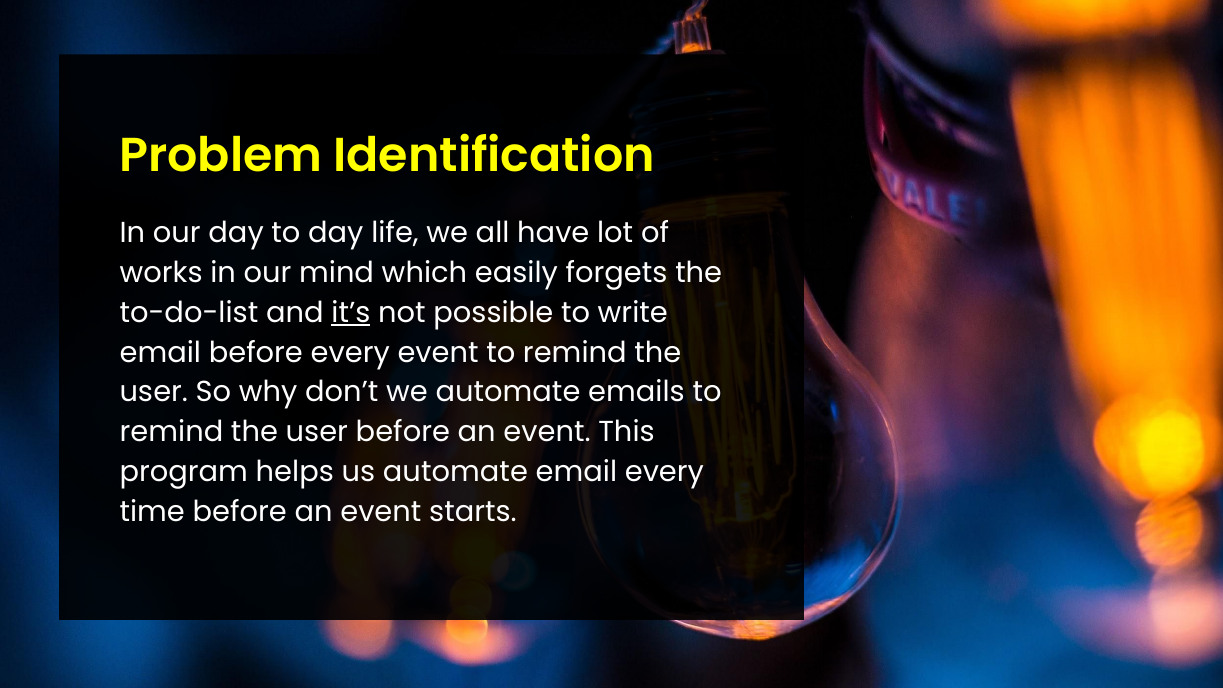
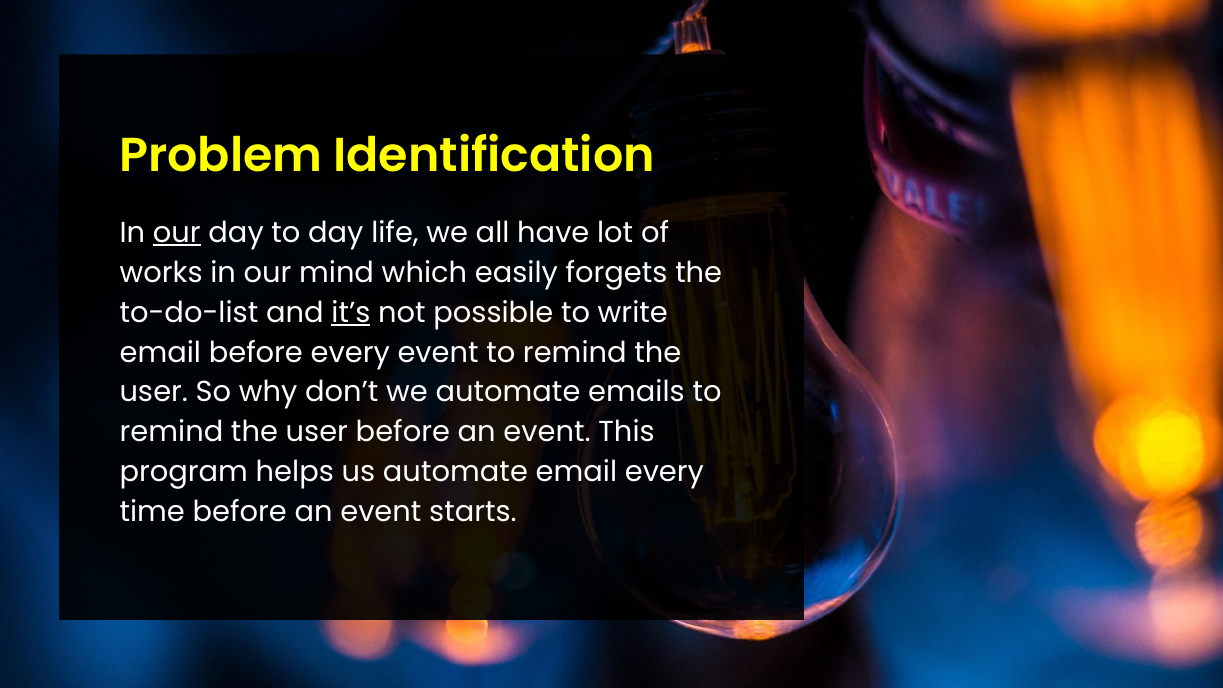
our at (177, 233) underline: none -> present
